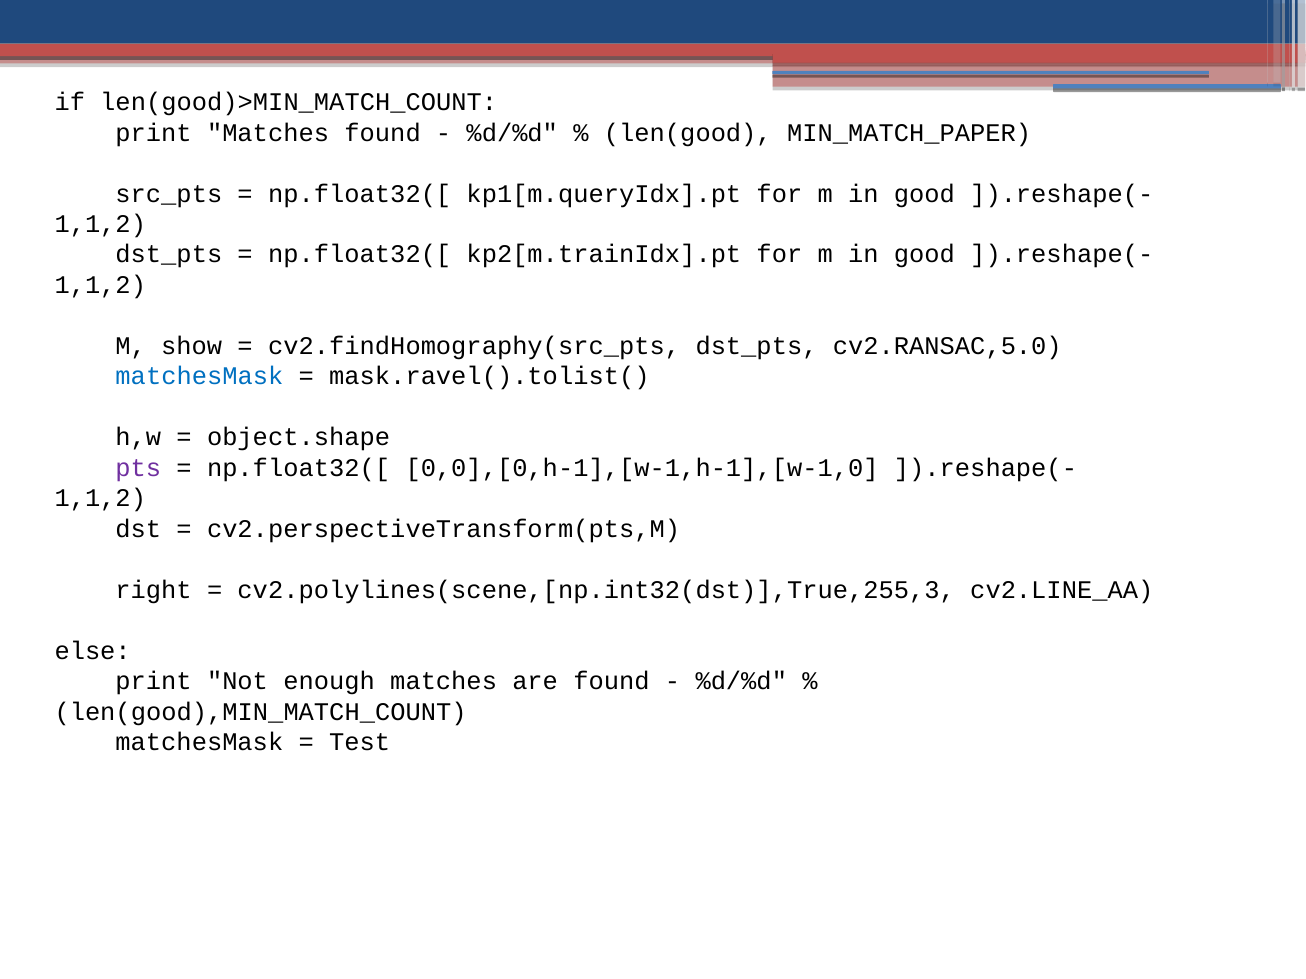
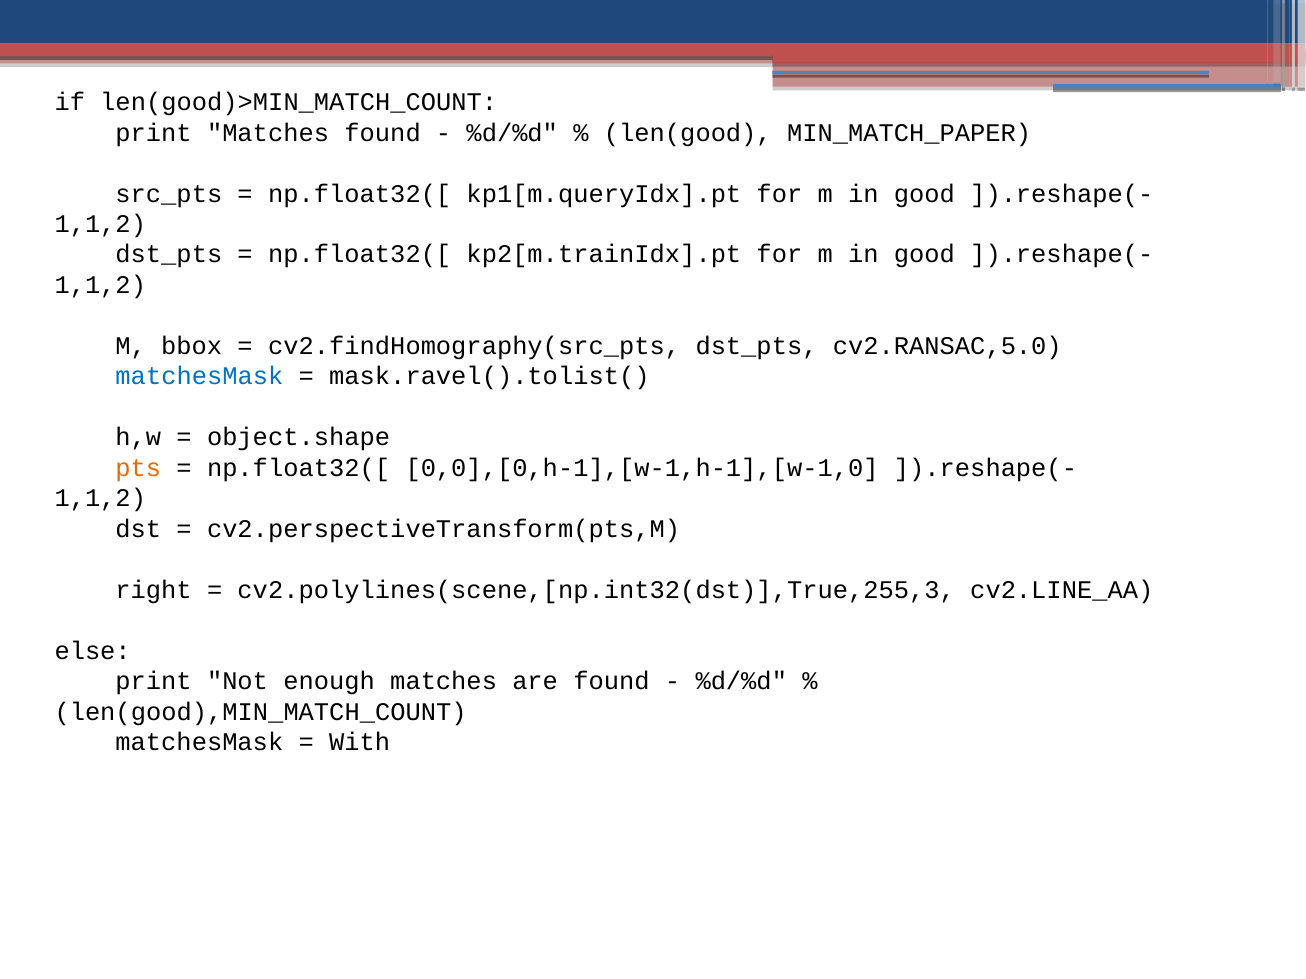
show: show -> bbox
pts colour: purple -> orange
Test: Test -> With
